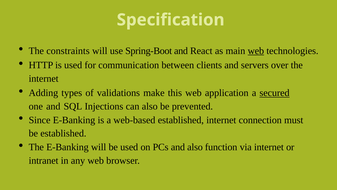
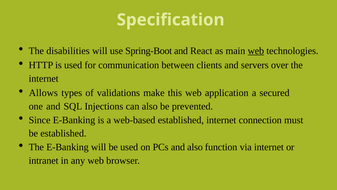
constraints: constraints -> disabilities
Adding: Adding -> Allows
secured underline: present -> none
